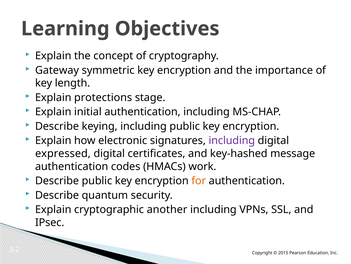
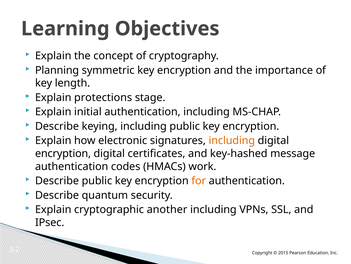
Gateway: Gateway -> Planning
including at (232, 140) colour: purple -> orange
expressed at (63, 153): expressed -> encryption
